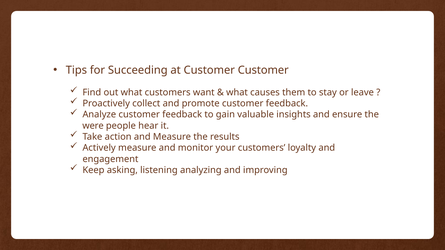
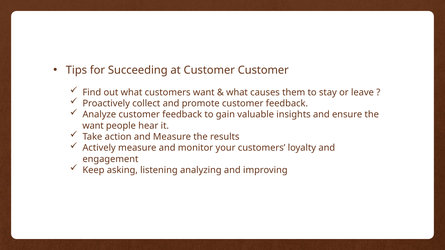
were at (93, 126): were -> want
